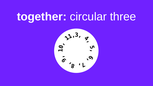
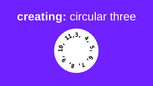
together: together -> creating
